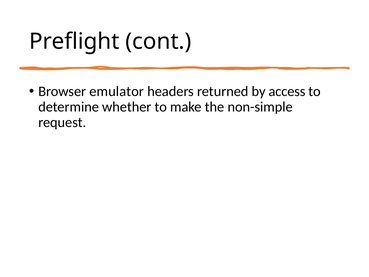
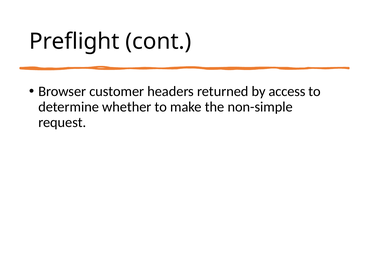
emulator: emulator -> customer
